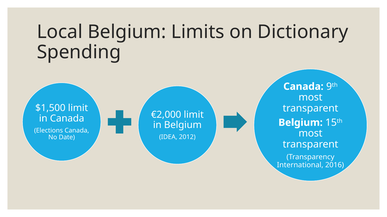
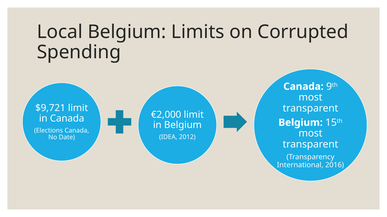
Dictionary: Dictionary -> Corrupted
$1,500: $1,500 -> $9,721
